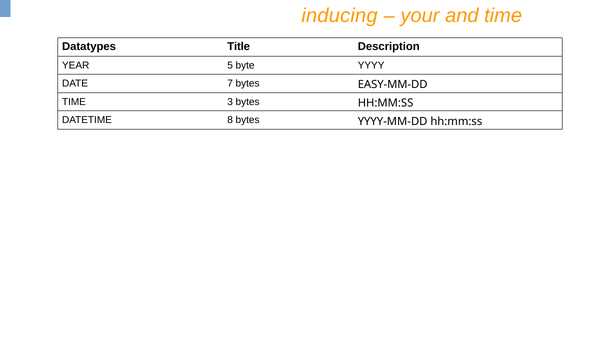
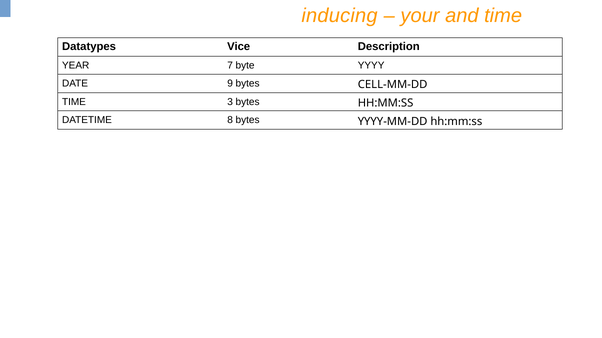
Title: Title -> Vice
5: 5 -> 7
7: 7 -> 9
EASY-MM-DD: EASY-MM-DD -> CELL-MM-DD
